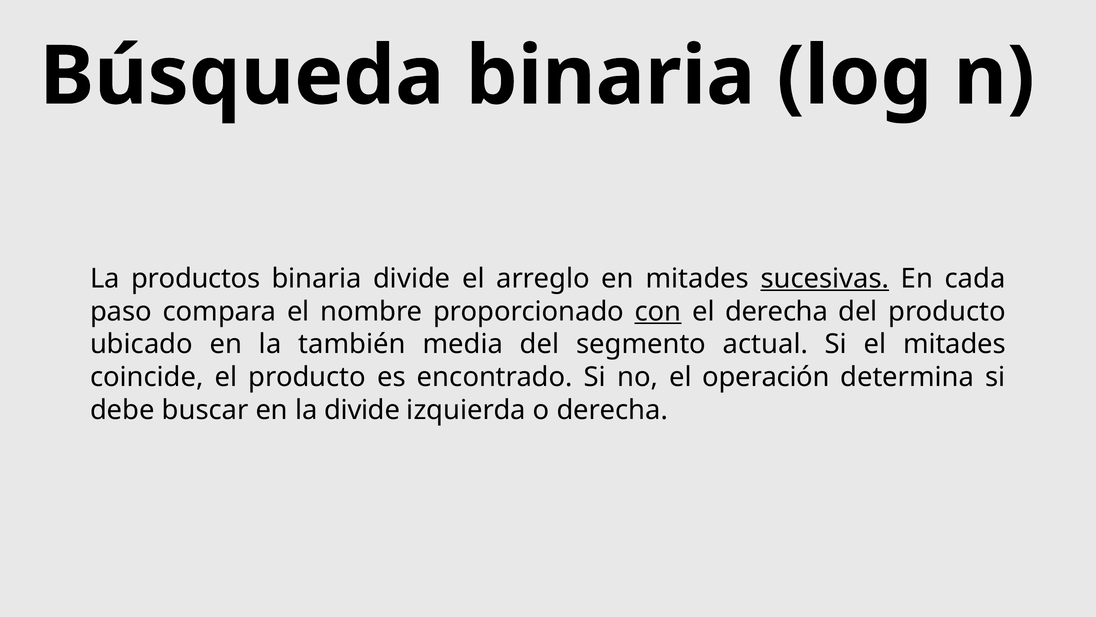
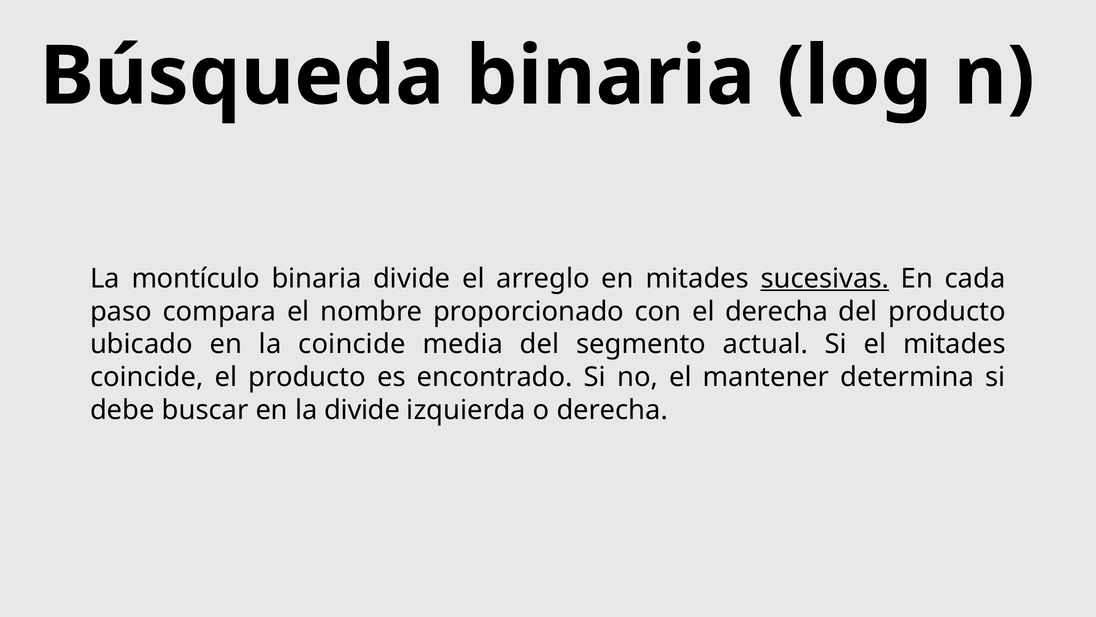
productos: productos -> montículo
con underline: present -> none
la también: también -> coincide
operación: operación -> mantener
